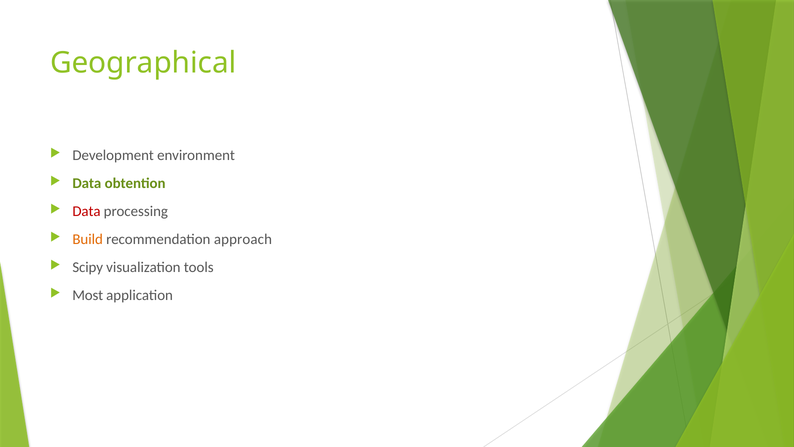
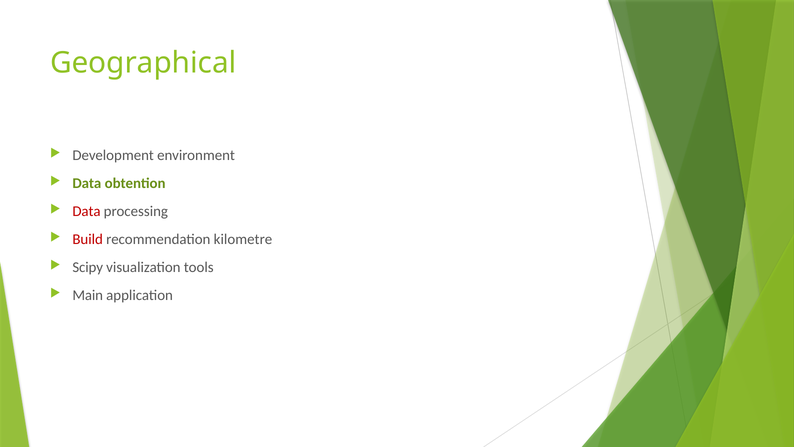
Build colour: orange -> red
approach: approach -> kilometre
Most: Most -> Main
